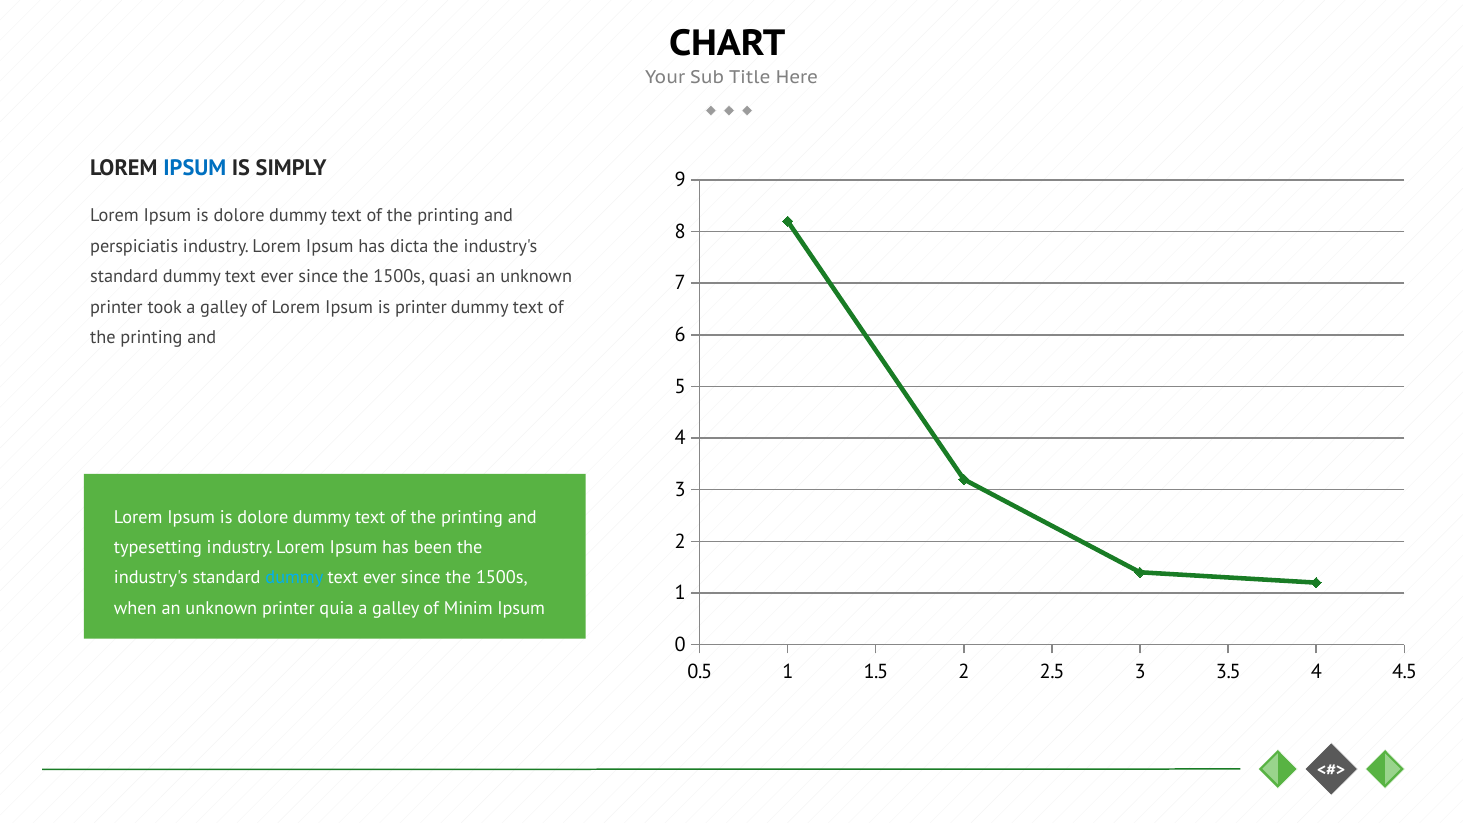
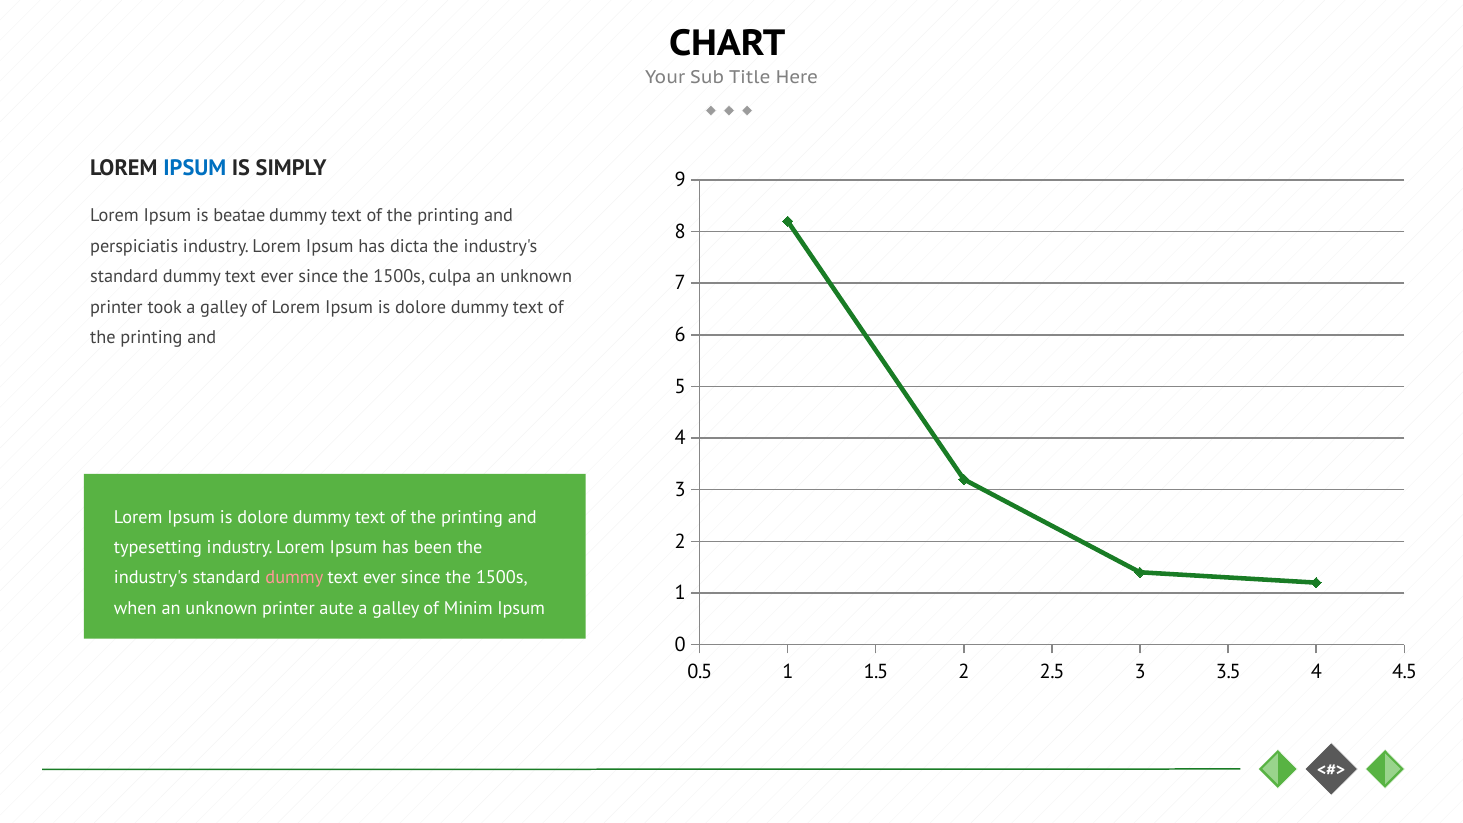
dolore at (239, 216): dolore -> beatae
quasi: quasi -> culpa
printer at (421, 307): printer -> dolore
dummy at (294, 578) colour: light blue -> pink
quia: quia -> aute
